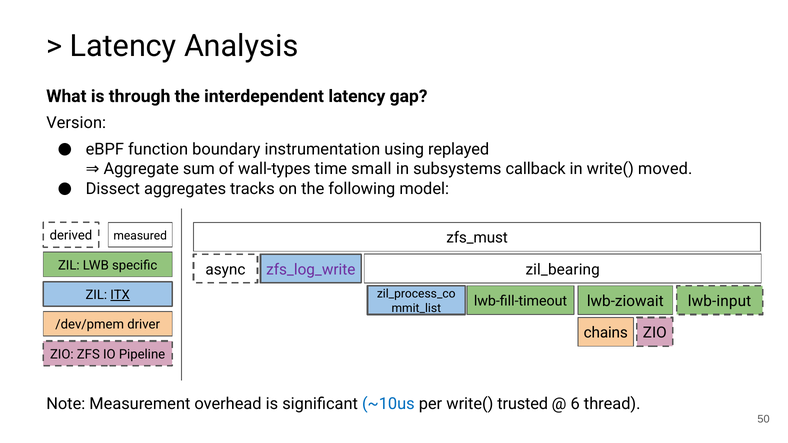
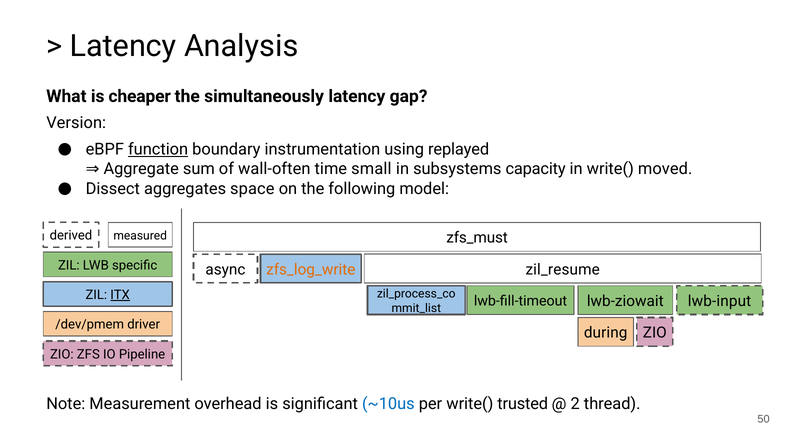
through: through -> cheaper
interdependent: interdependent -> simultaneously
function underline: none -> present
wall-types: wall-types -> wall-often
callback: callback -> capacity
tracks: tracks -> space
zfs_log_write colour: purple -> orange
zil_bearing: zil_bearing -> zil_resume
chains: chains -> during
6: 6 -> 2
